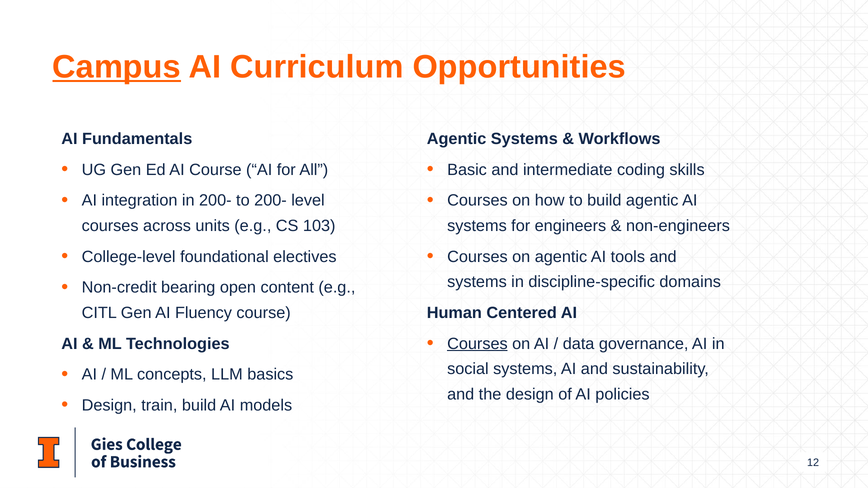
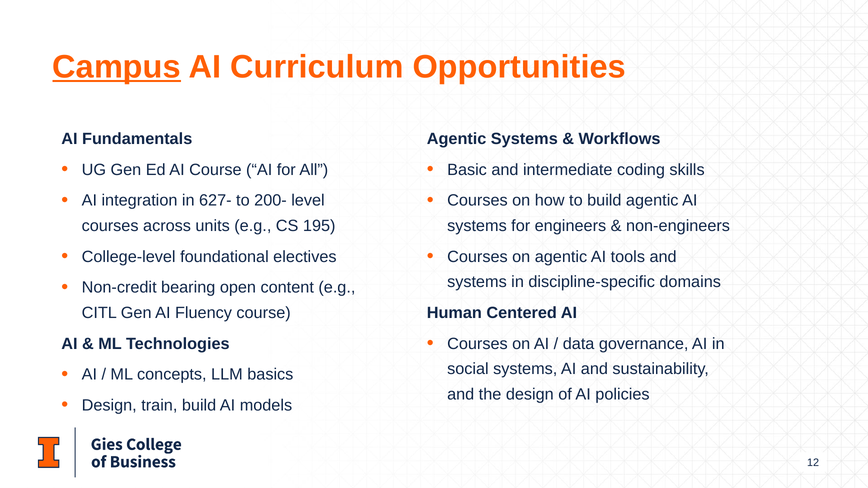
in 200-: 200- -> 627-
103: 103 -> 195
Courses at (477, 344) underline: present -> none
